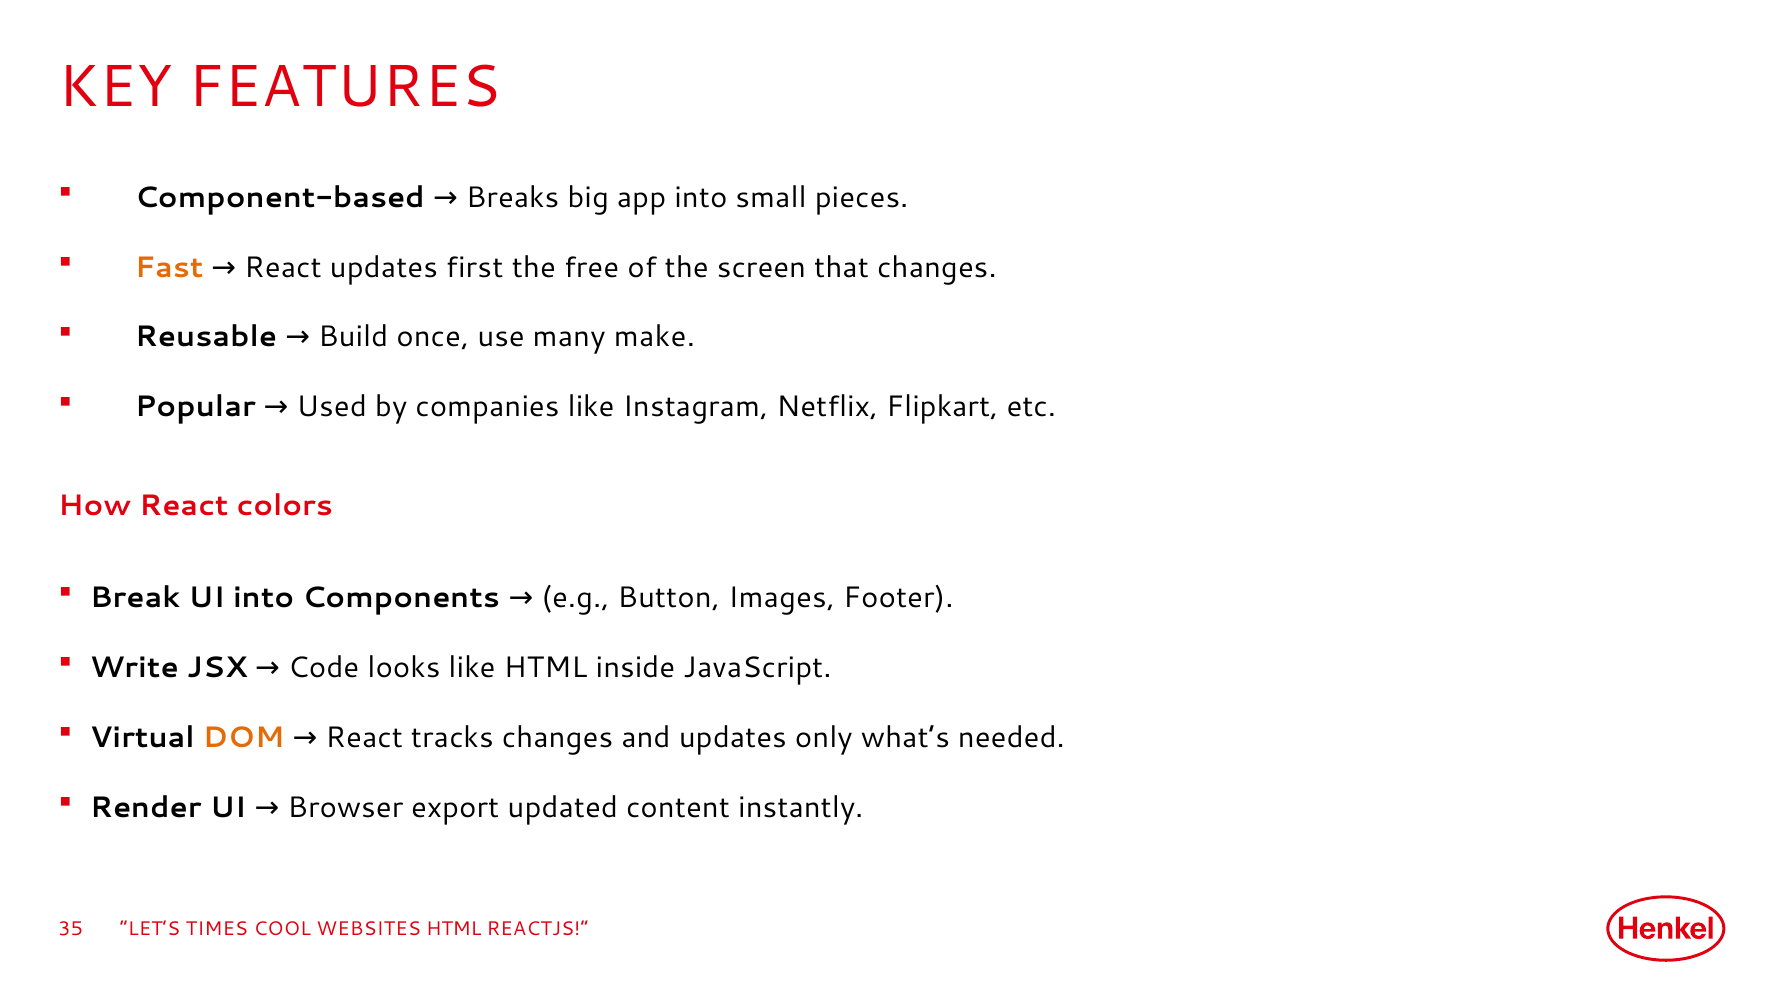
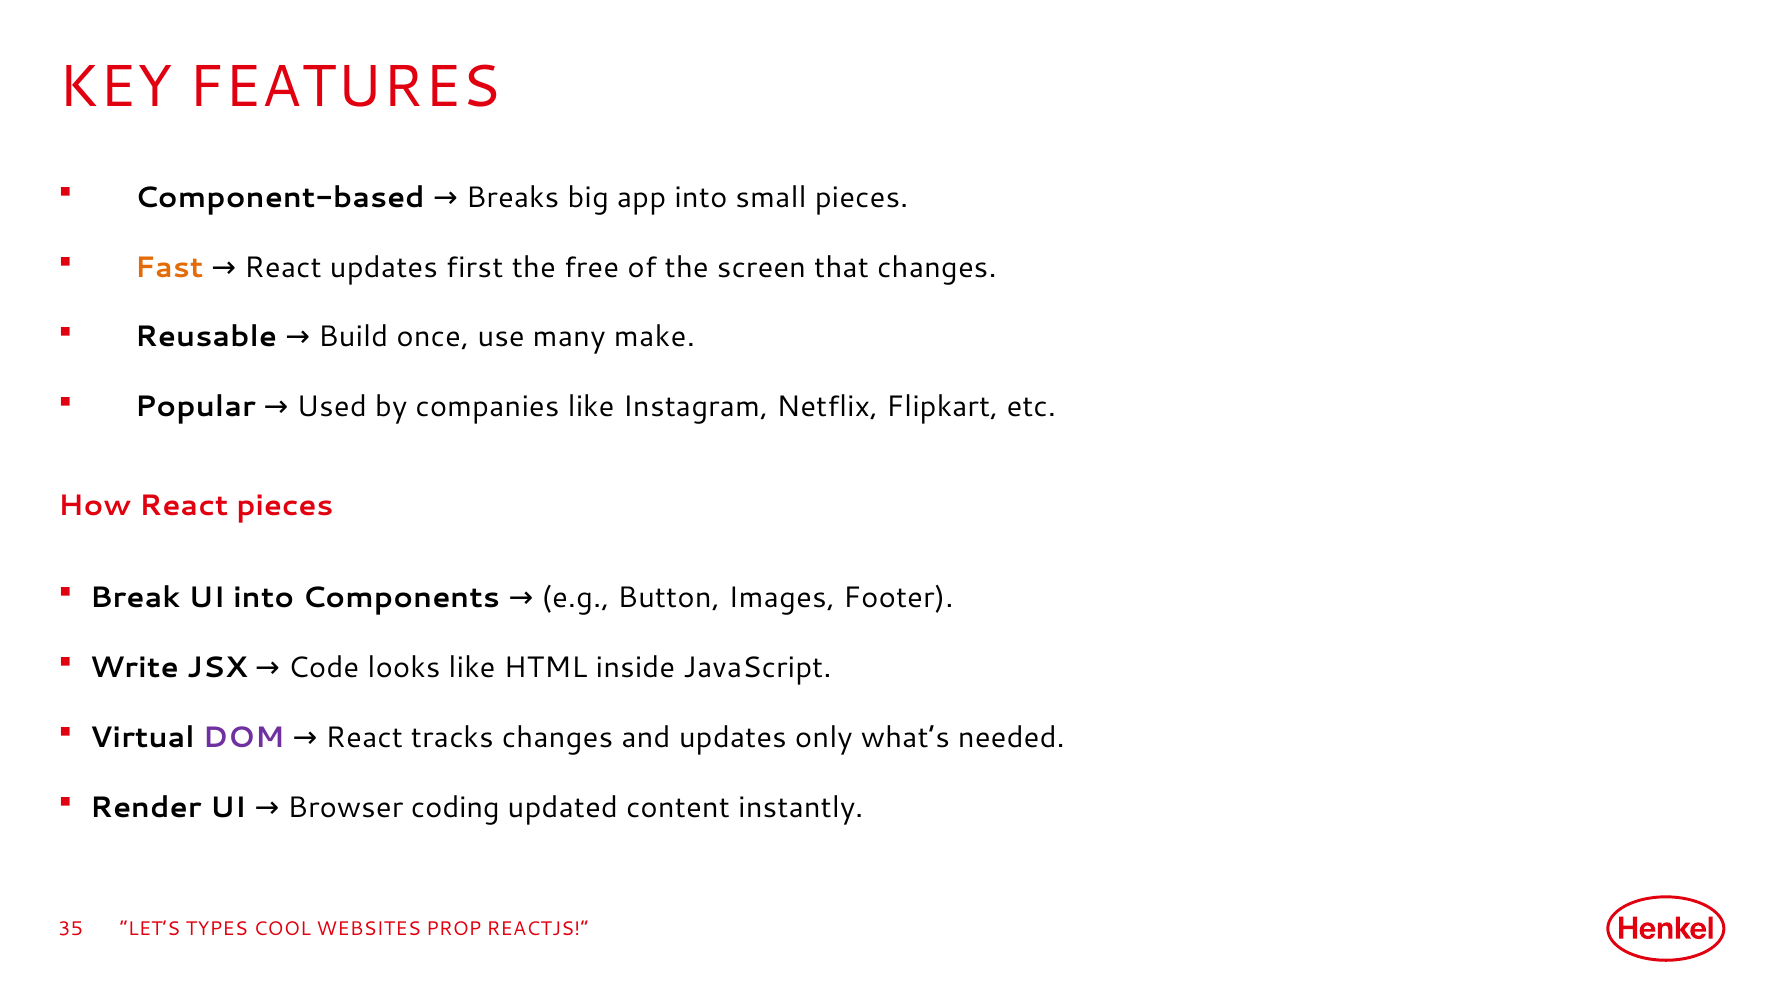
React colors: colors -> pieces
DOM colour: orange -> purple
export: export -> coding
TIMES: TIMES -> TYPES
WEBSITES HTML: HTML -> PROP
